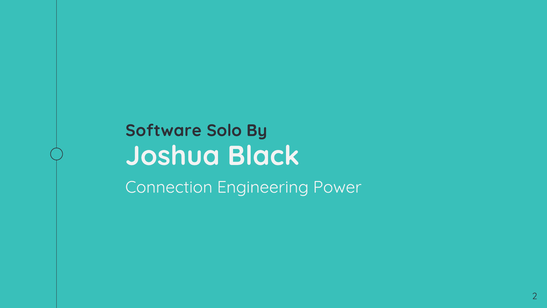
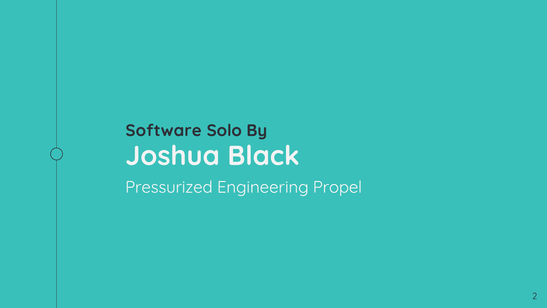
Connection: Connection -> Pressurized
Power: Power -> Propel
